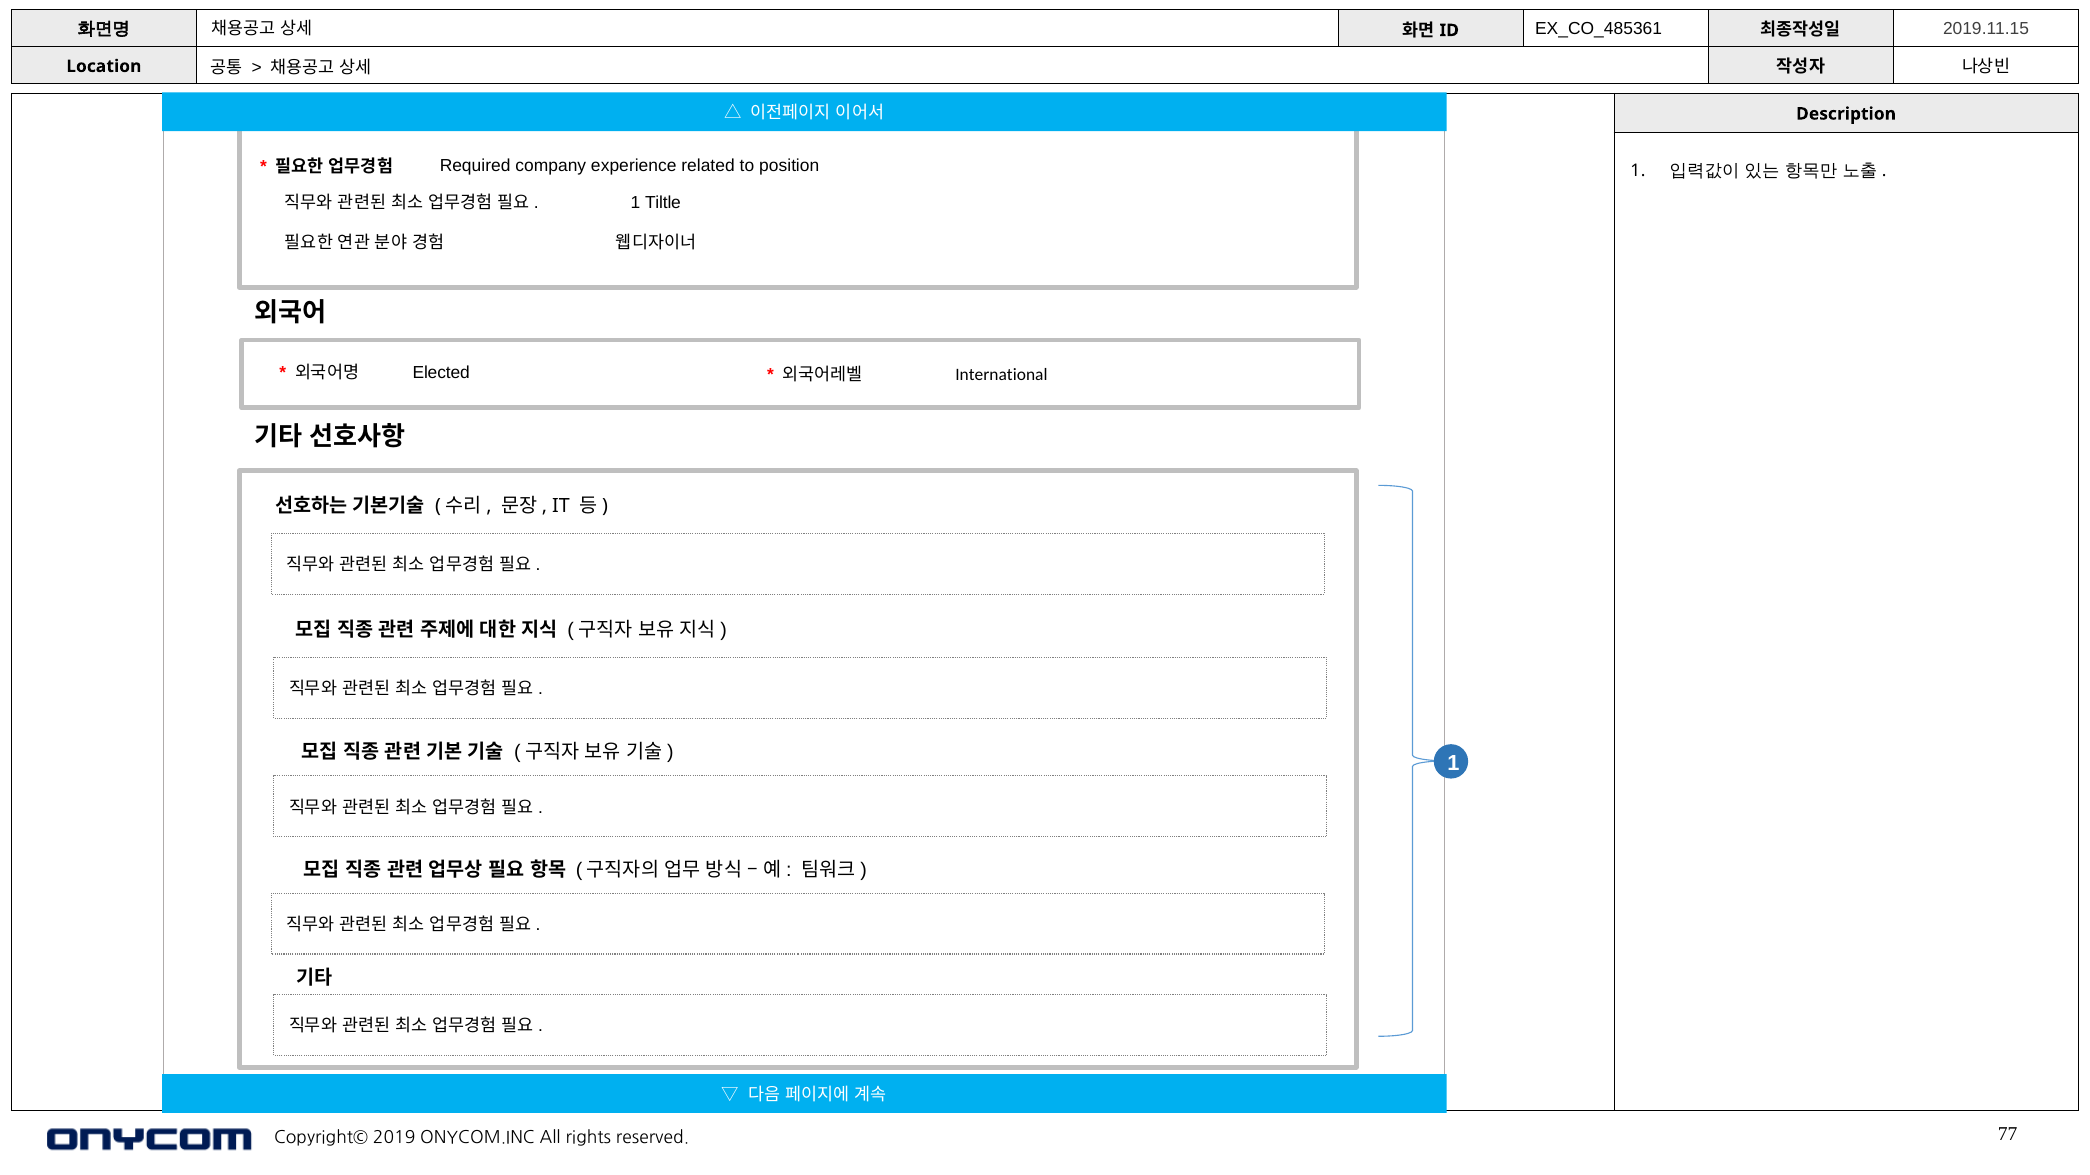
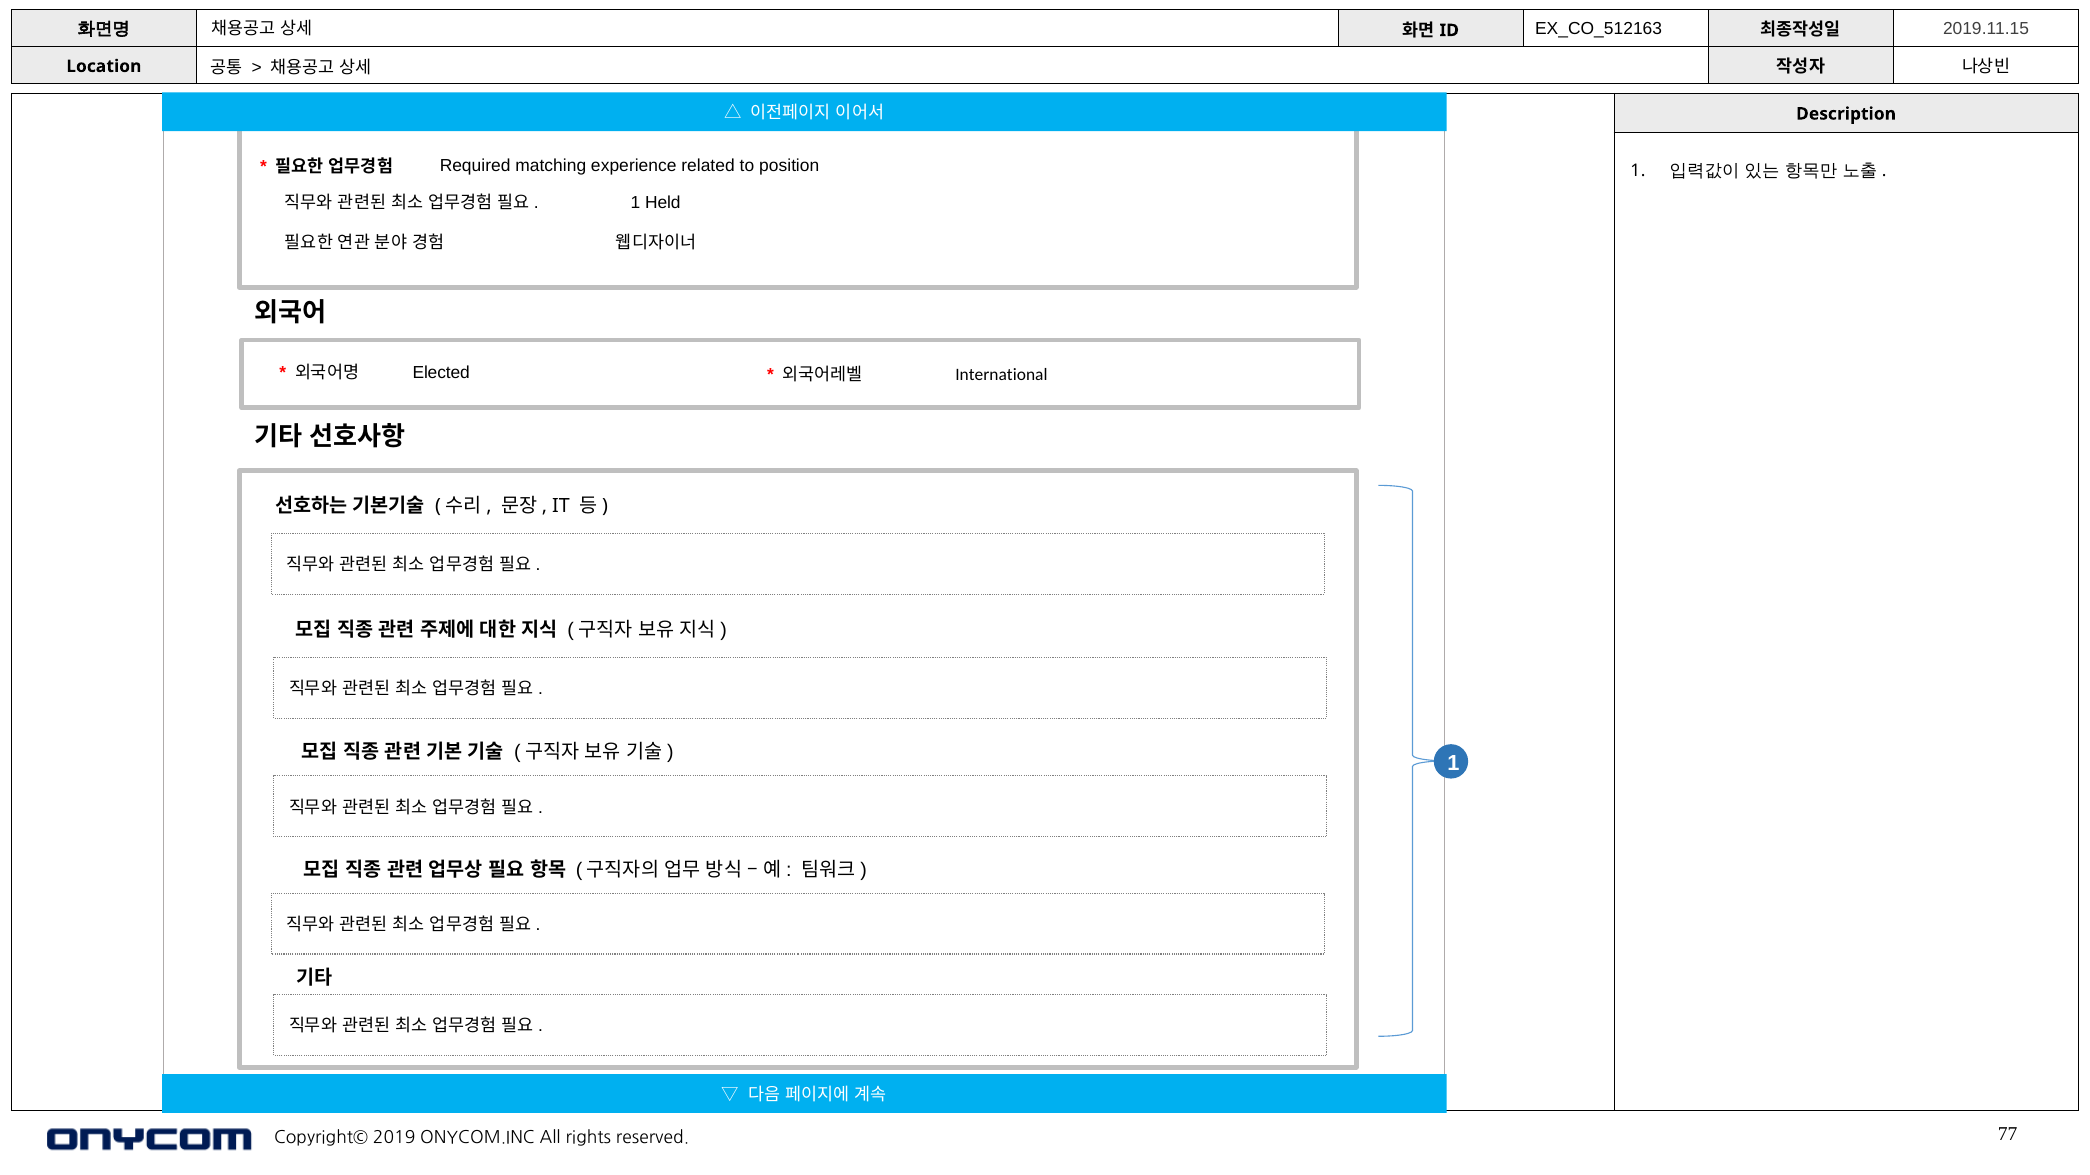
EX_CO_485361: EX_CO_485361 -> EX_CO_512163
company: company -> matching
Tiltle: Tiltle -> Held
